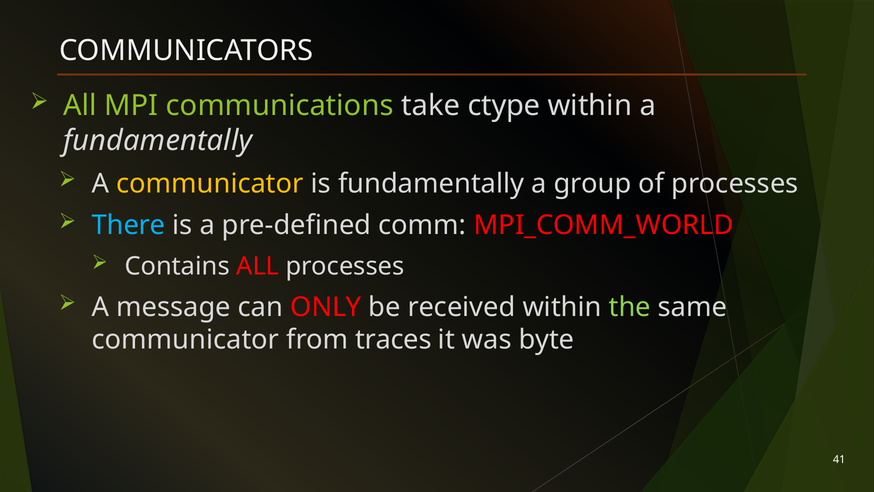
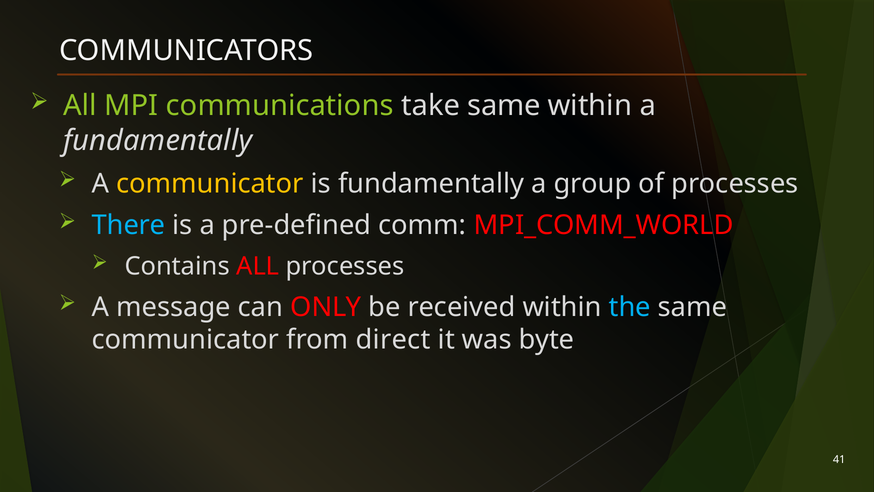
take ctype: ctype -> same
the colour: light green -> light blue
traces: traces -> direct
